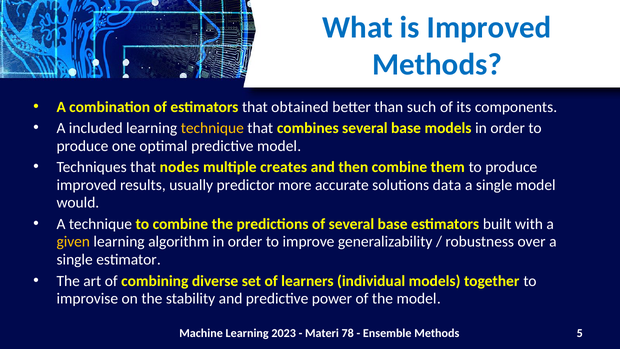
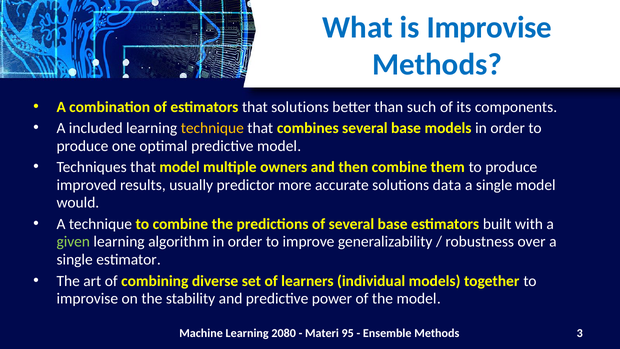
is Improved: Improved -> Improvise
that obtained: obtained -> solutions
that nodes: nodes -> model
creates: creates -> owners
given colour: yellow -> light green
2023: 2023 -> 2080
78: 78 -> 95
5: 5 -> 3
